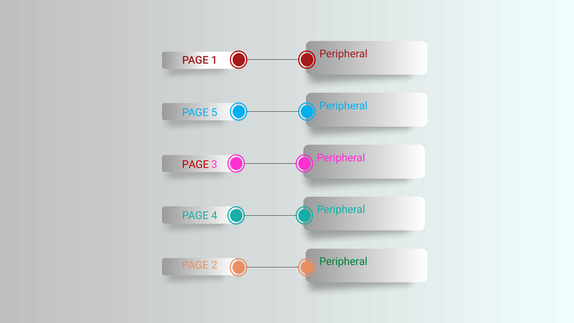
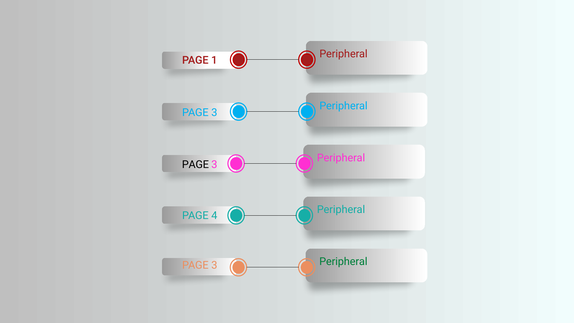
5 at (214, 113): 5 -> 3
PAGE at (195, 165) colour: red -> black
2 at (214, 265): 2 -> 3
